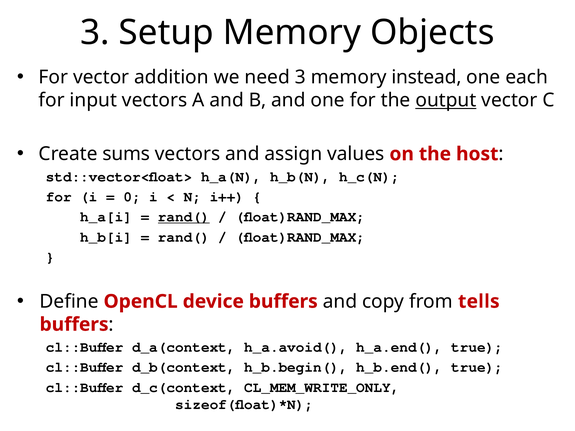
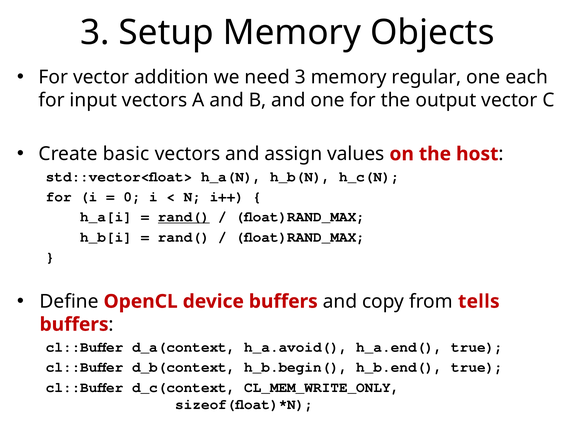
instead: instead -> regular
output underline: present -> none
sums: sums -> basic
